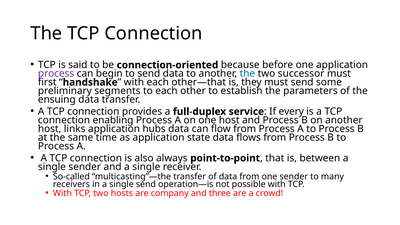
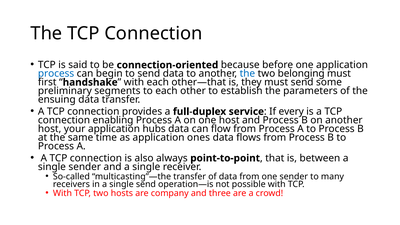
process at (56, 74) colour: purple -> blue
successor: successor -> belonging
links: links -> your
state: state -> ones
